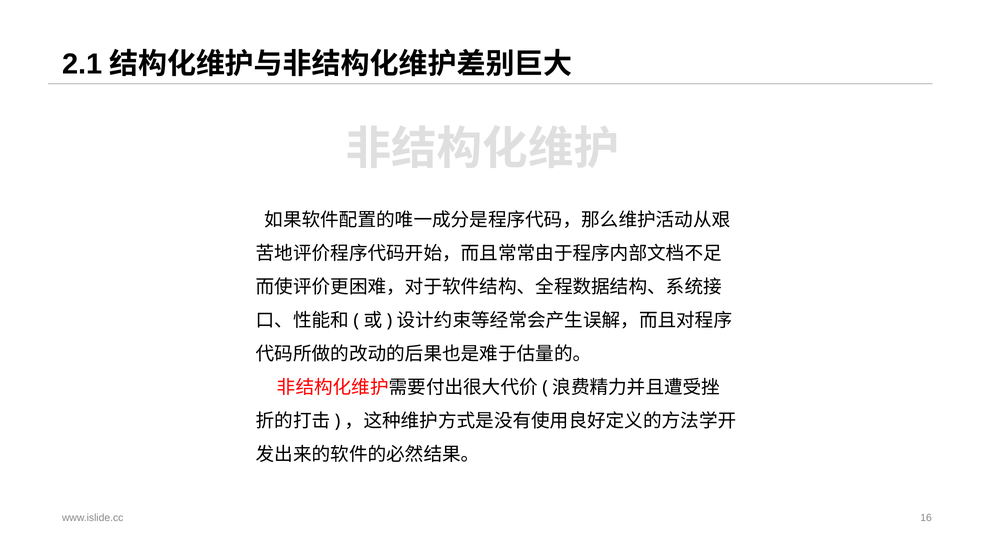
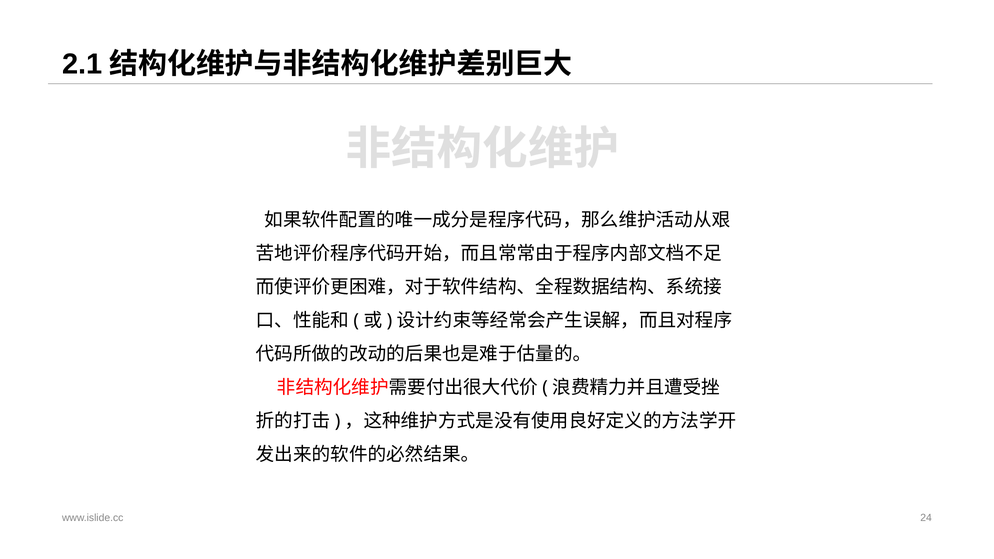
16: 16 -> 24
